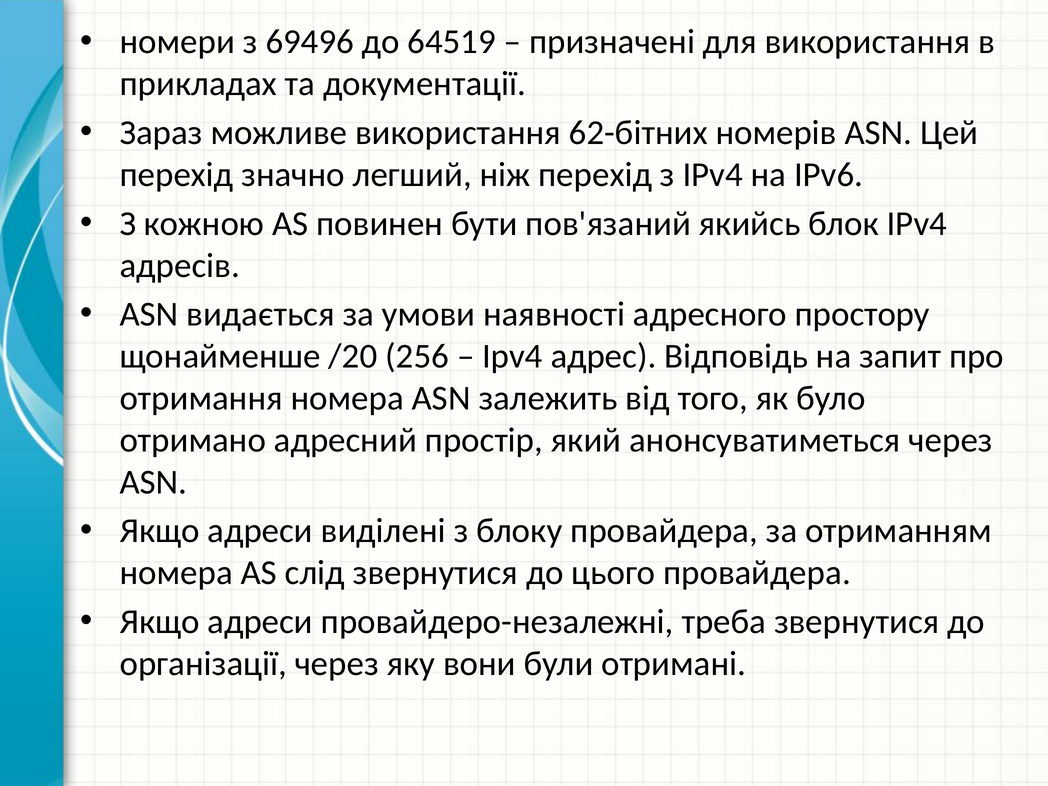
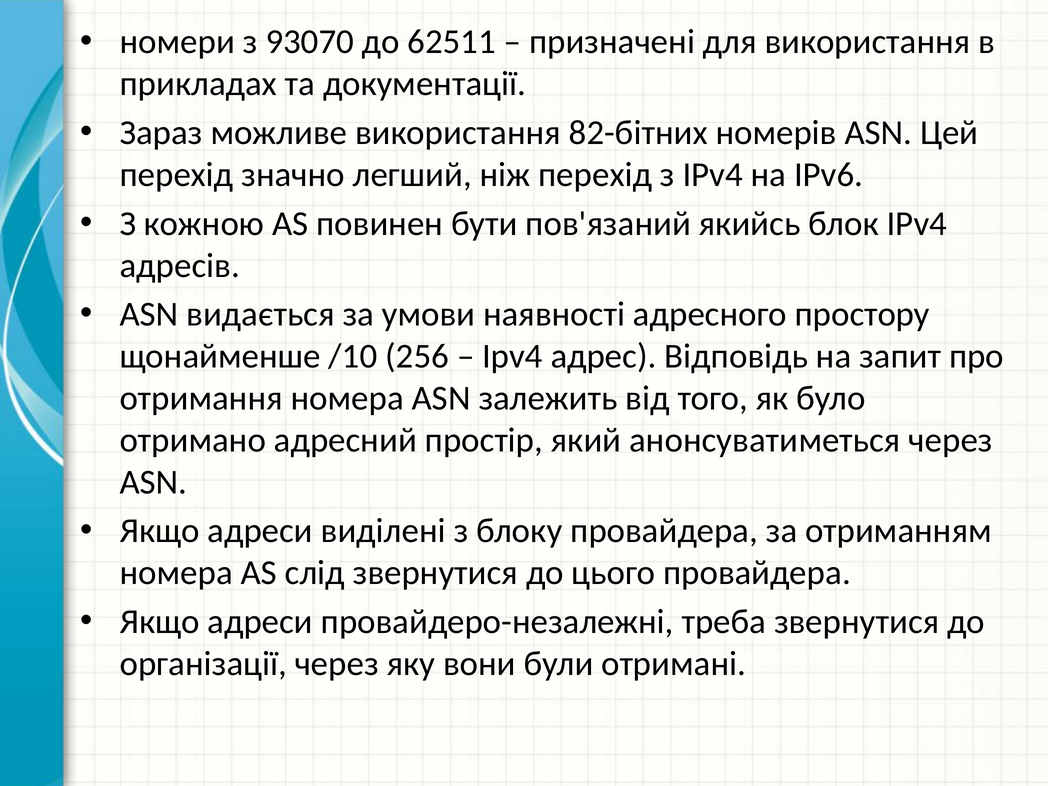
69496: 69496 -> 93070
64519: 64519 -> 62511
62-бітних: 62-бітних -> 82-бітних
/20: /20 -> /10
